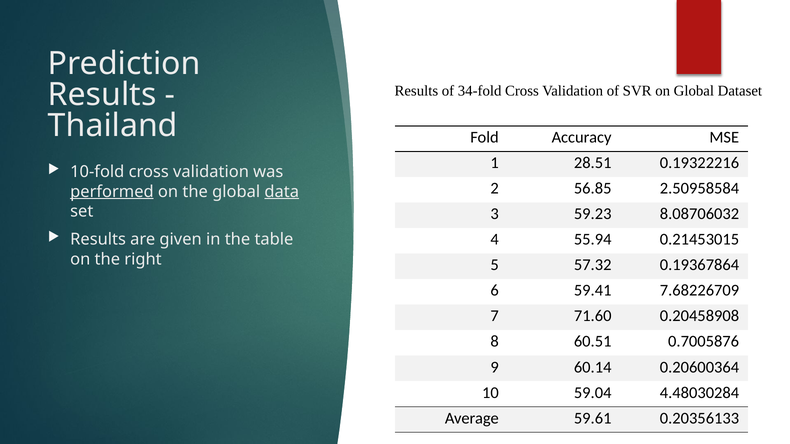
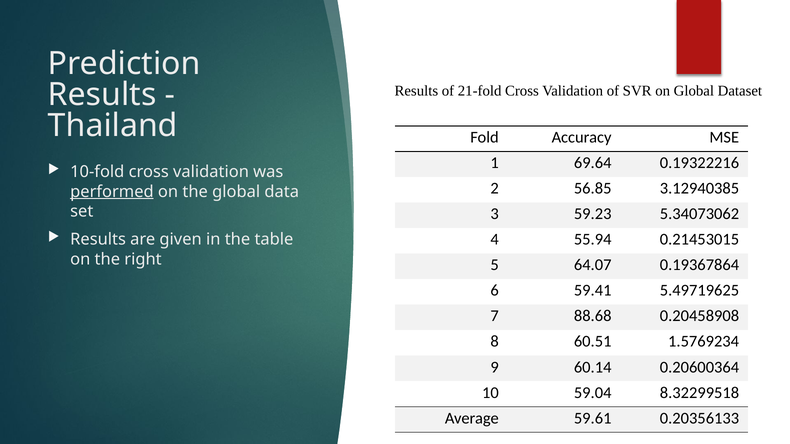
34-fold: 34-fold -> 21-fold
28.51: 28.51 -> 69.64
2.50958584: 2.50958584 -> 3.12940385
data underline: present -> none
8.08706032: 8.08706032 -> 5.34073062
57.32: 57.32 -> 64.07
7.68226709: 7.68226709 -> 5.49719625
71.60: 71.60 -> 88.68
0.7005876: 0.7005876 -> 1.5769234
4.48030284: 4.48030284 -> 8.32299518
